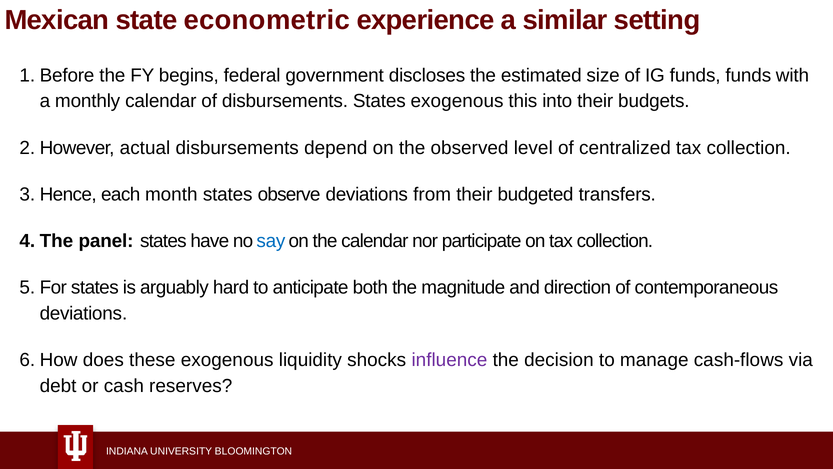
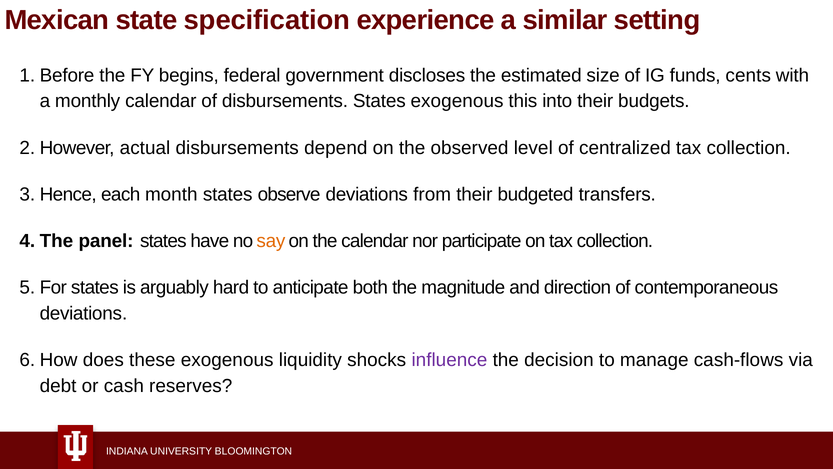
econometric: econometric -> specification
funds funds: funds -> cents
say colour: blue -> orange
